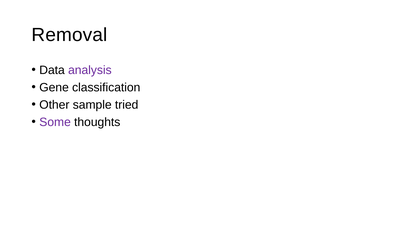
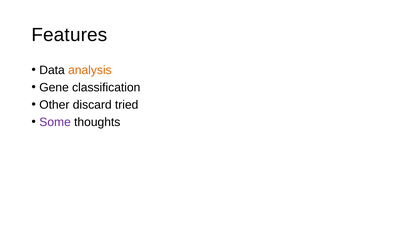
Removal: Removal -> Features
analysis colour: purple -> orange
sample: sample -> discard
